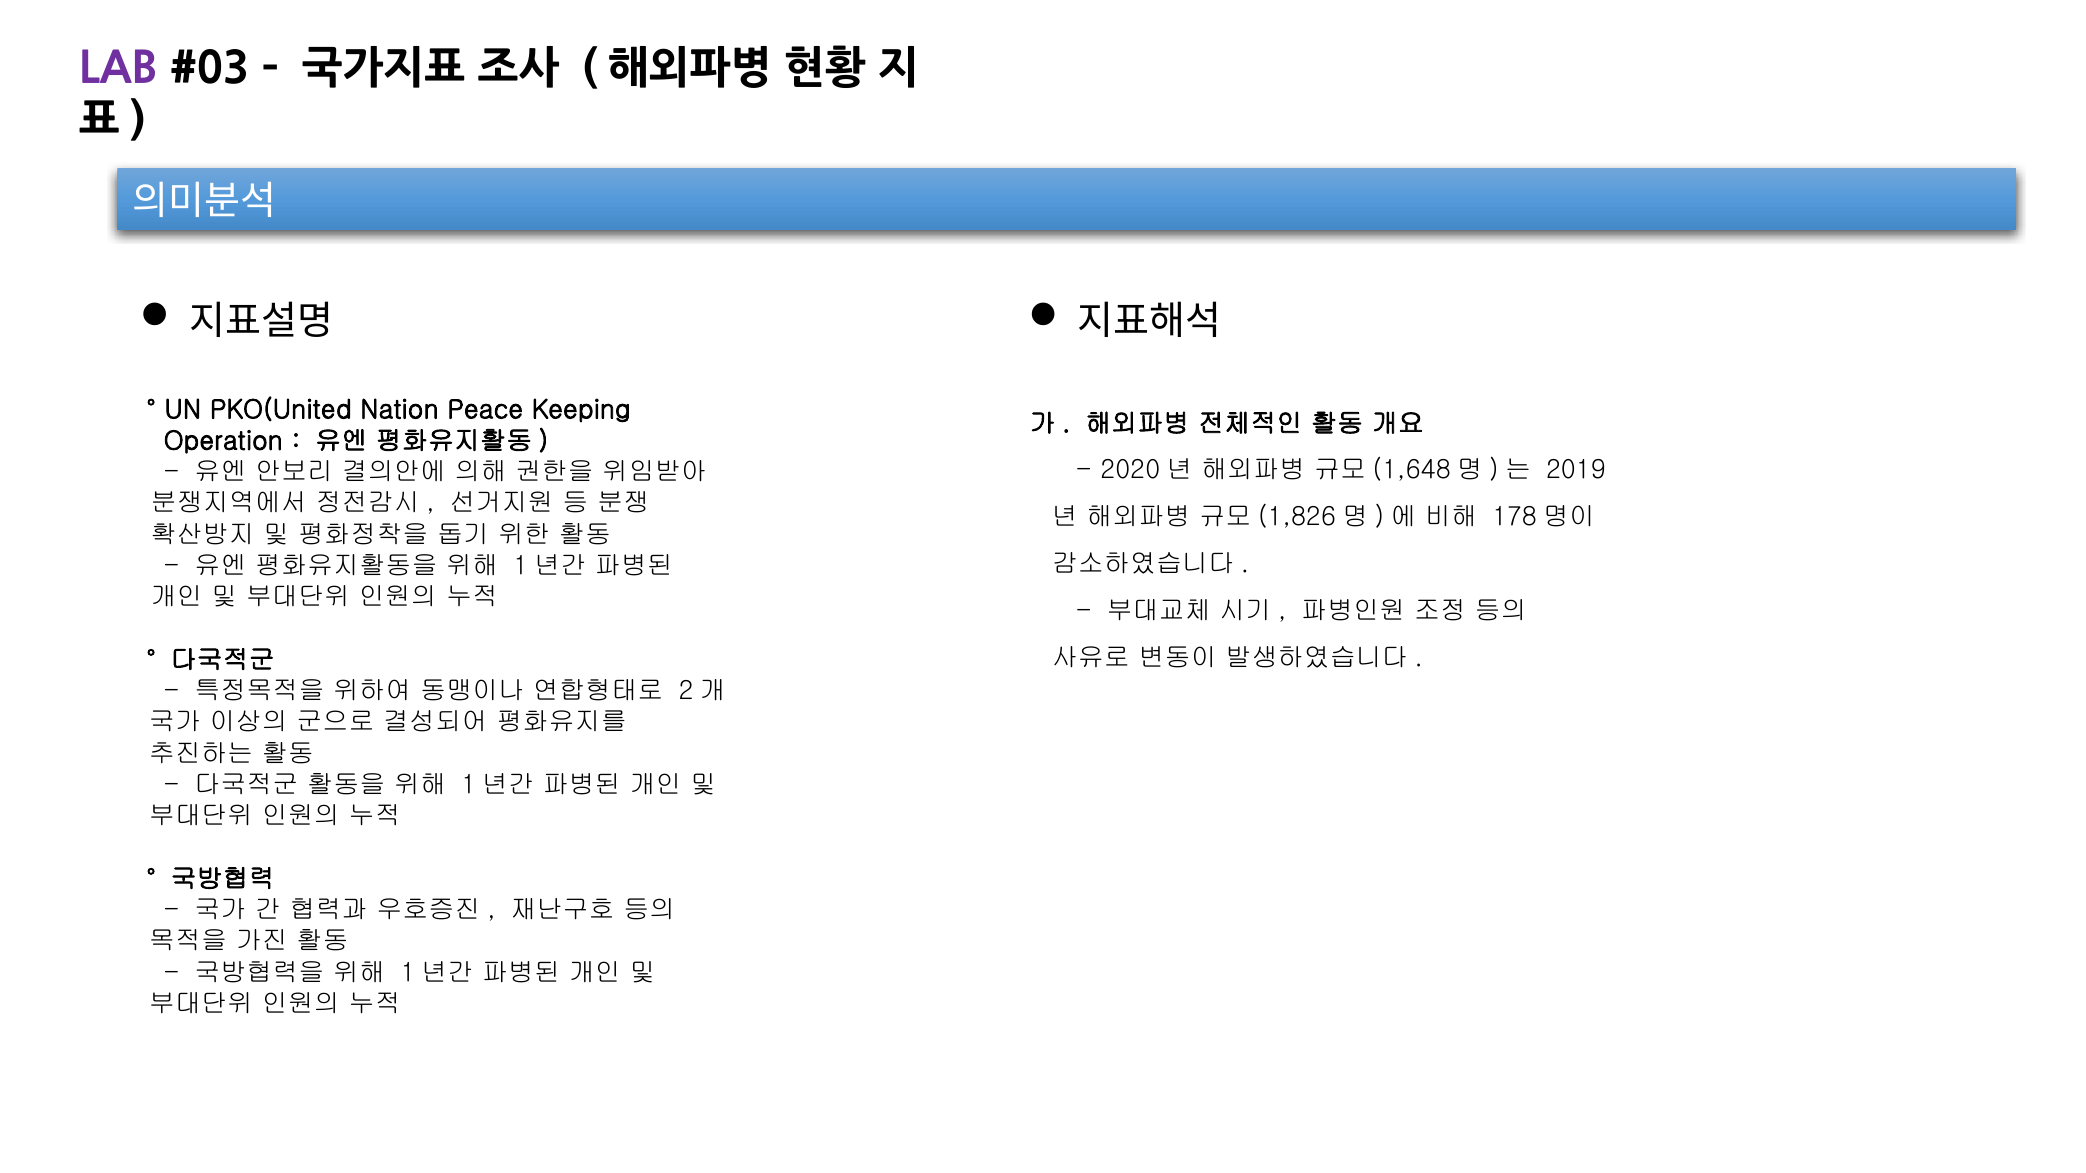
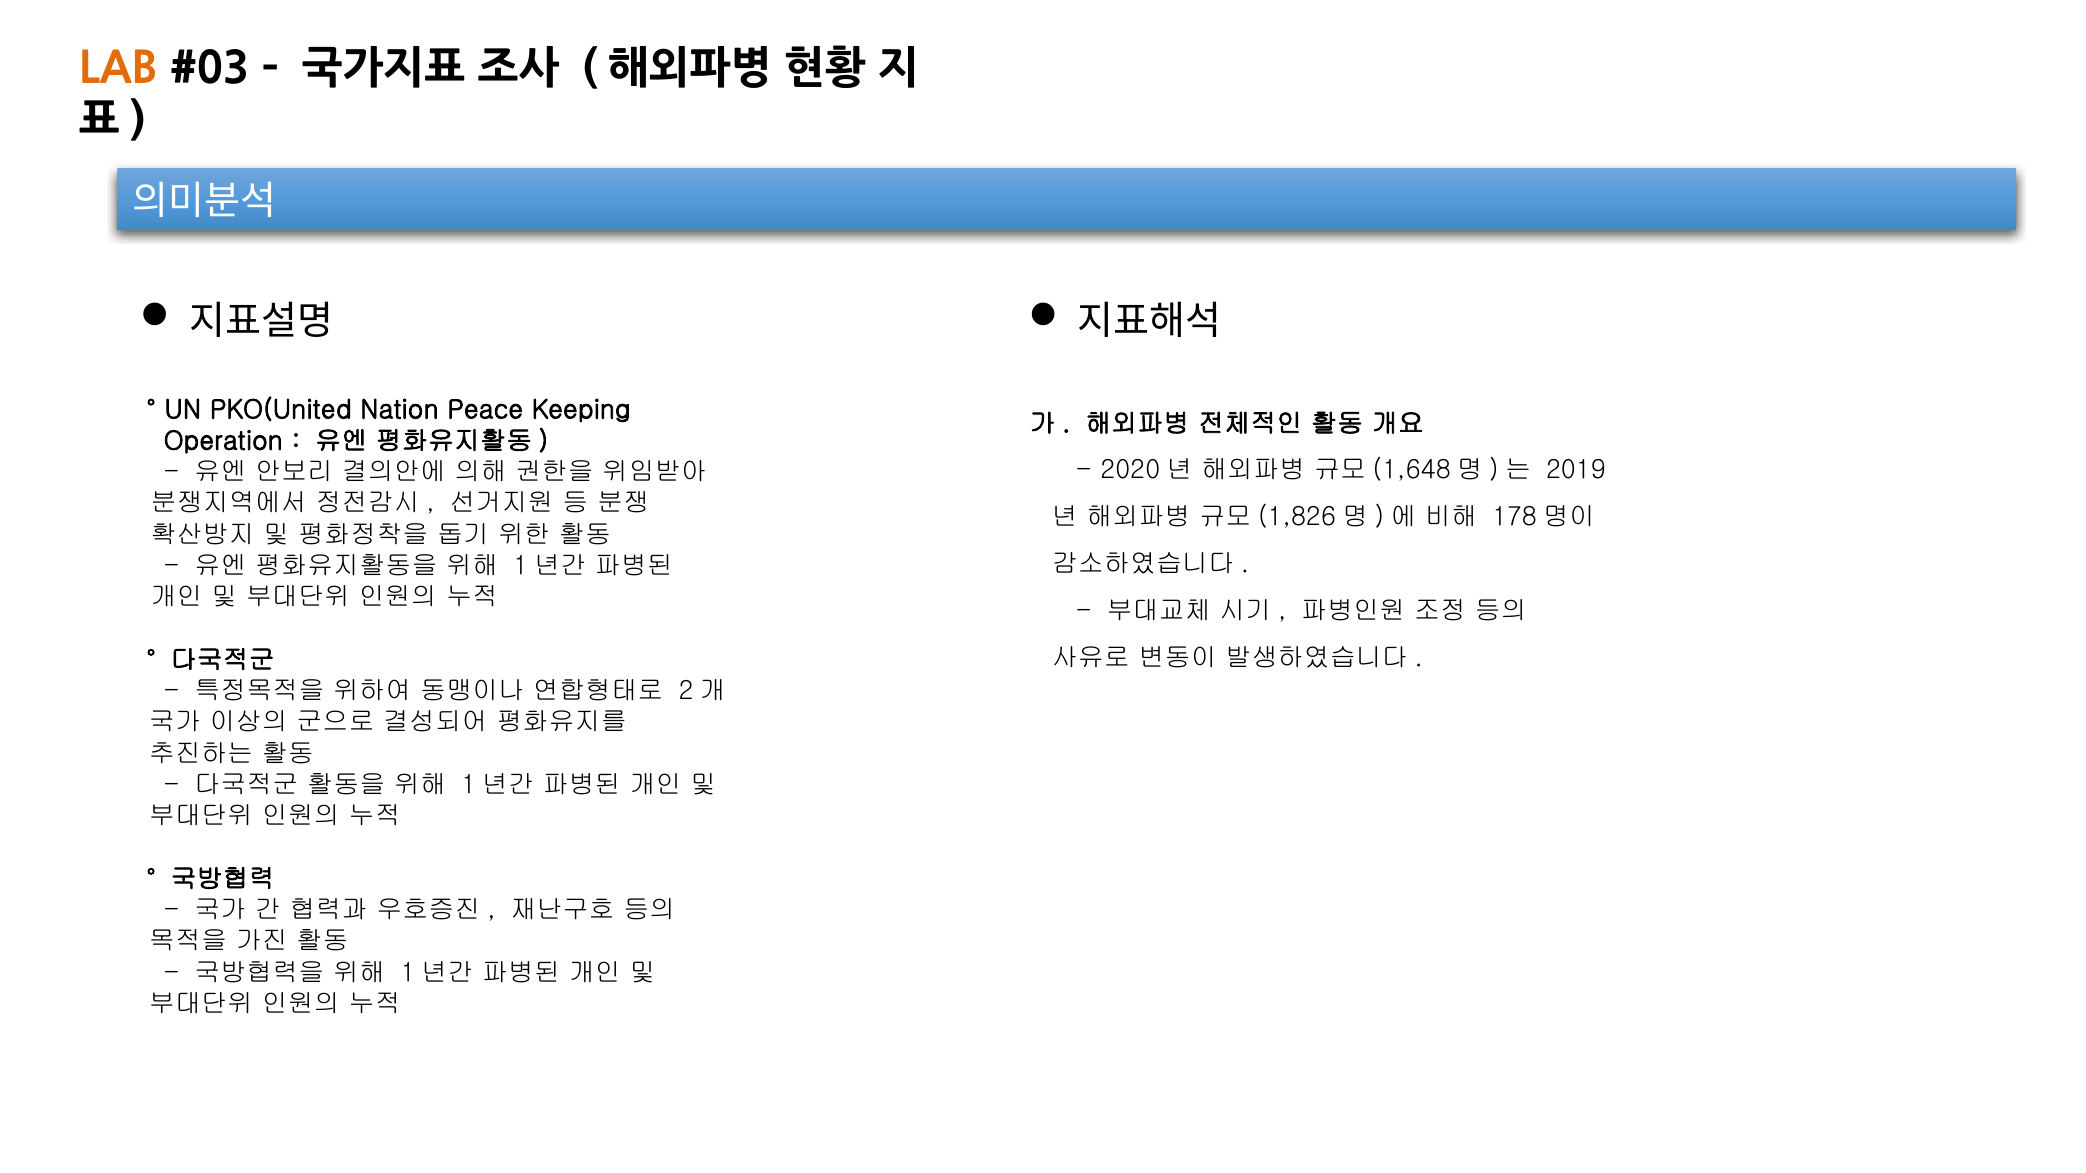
LAB colour: purple -> orange
